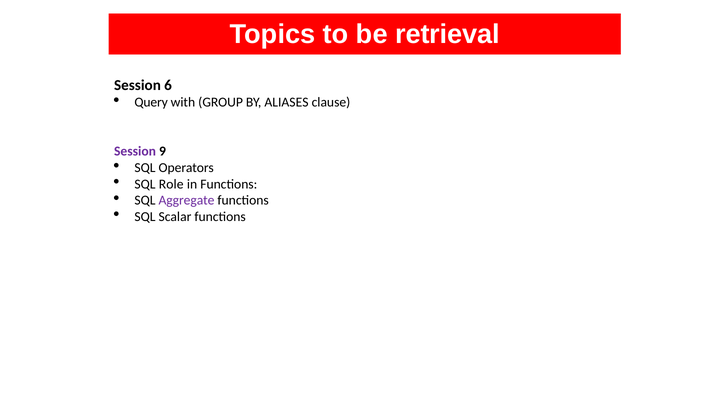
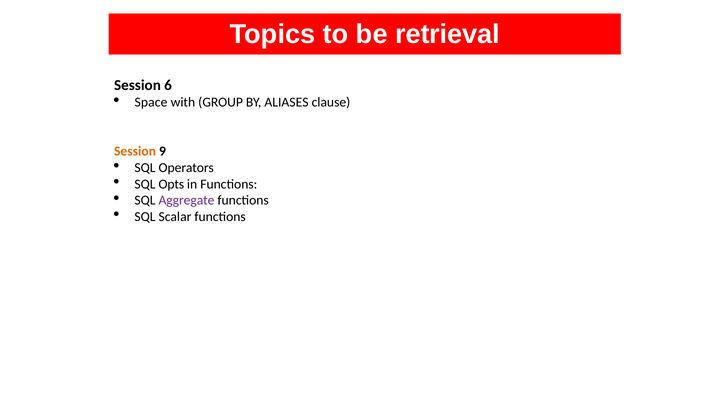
Query: Query -> Space
Session at (135, 151) colour: purple -> orange
Role: Role -> Opts
